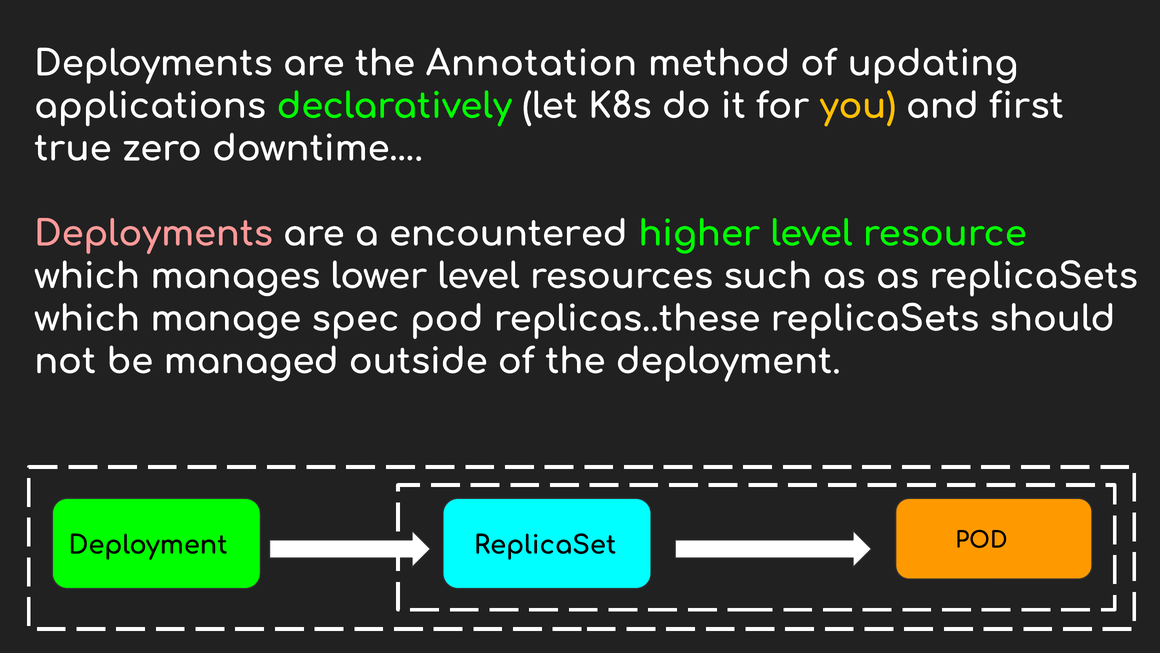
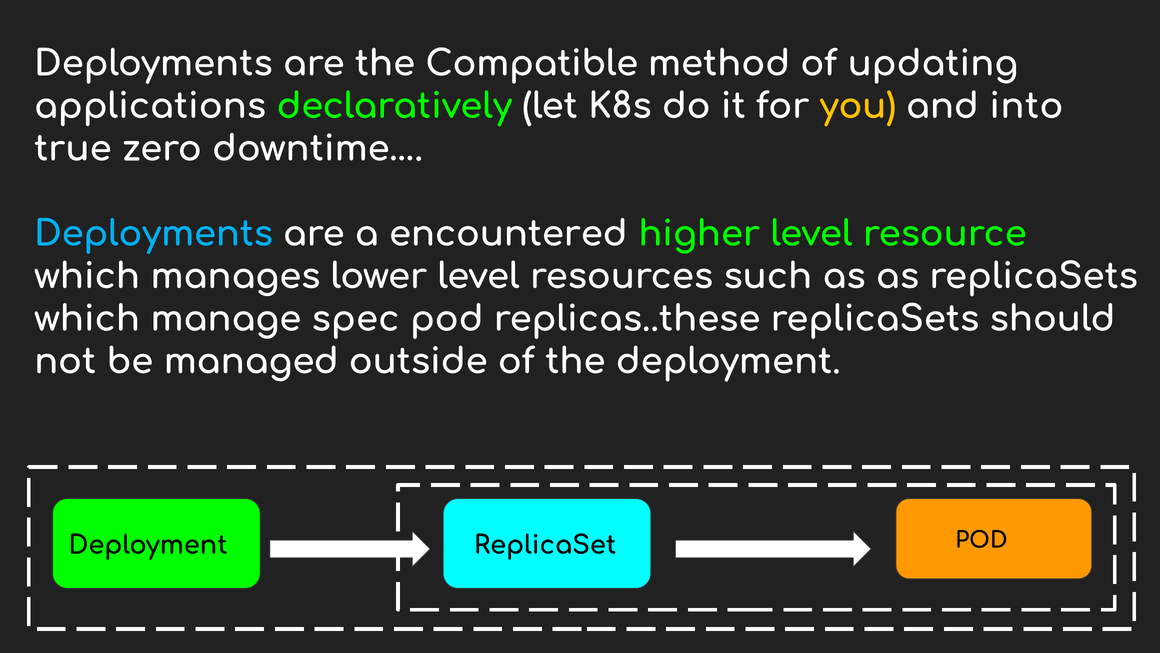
Annotation: Annotation -> Compatible
first: first -> into
Deployments at (153, 234) colour: pink -> light blue
